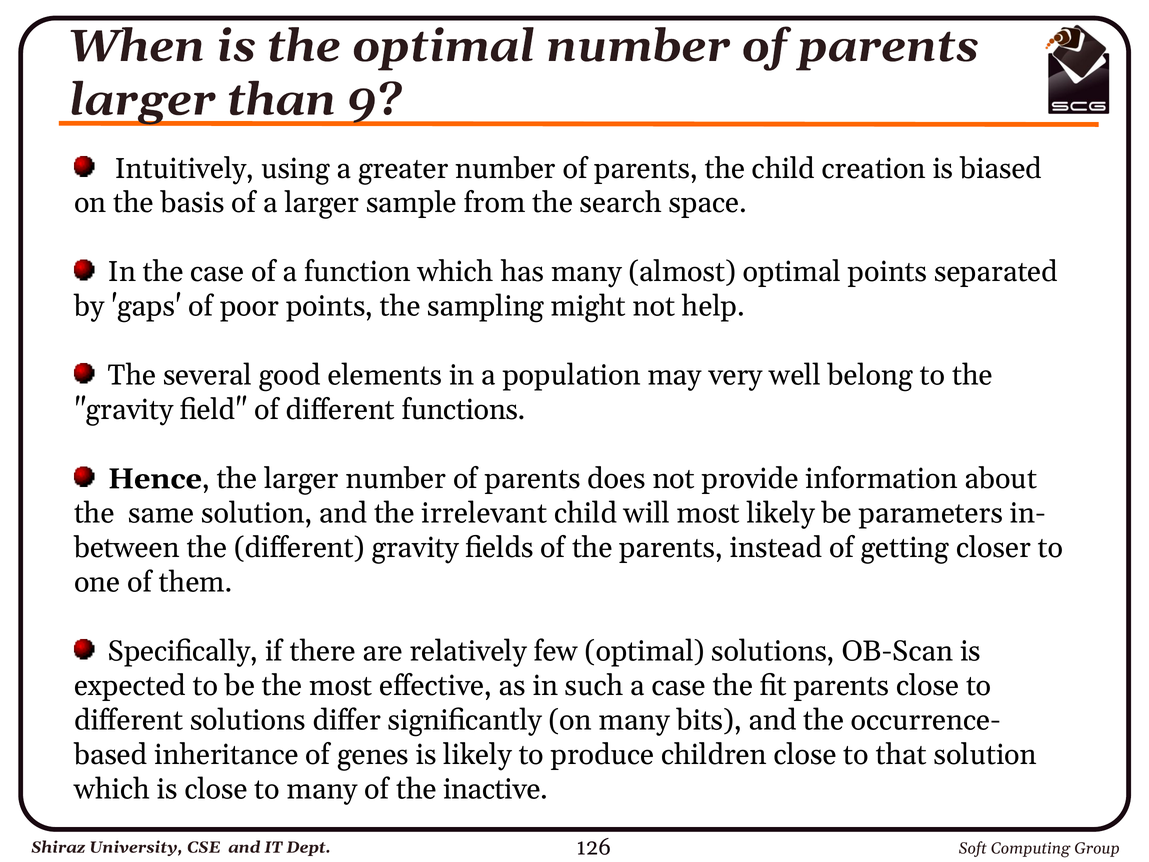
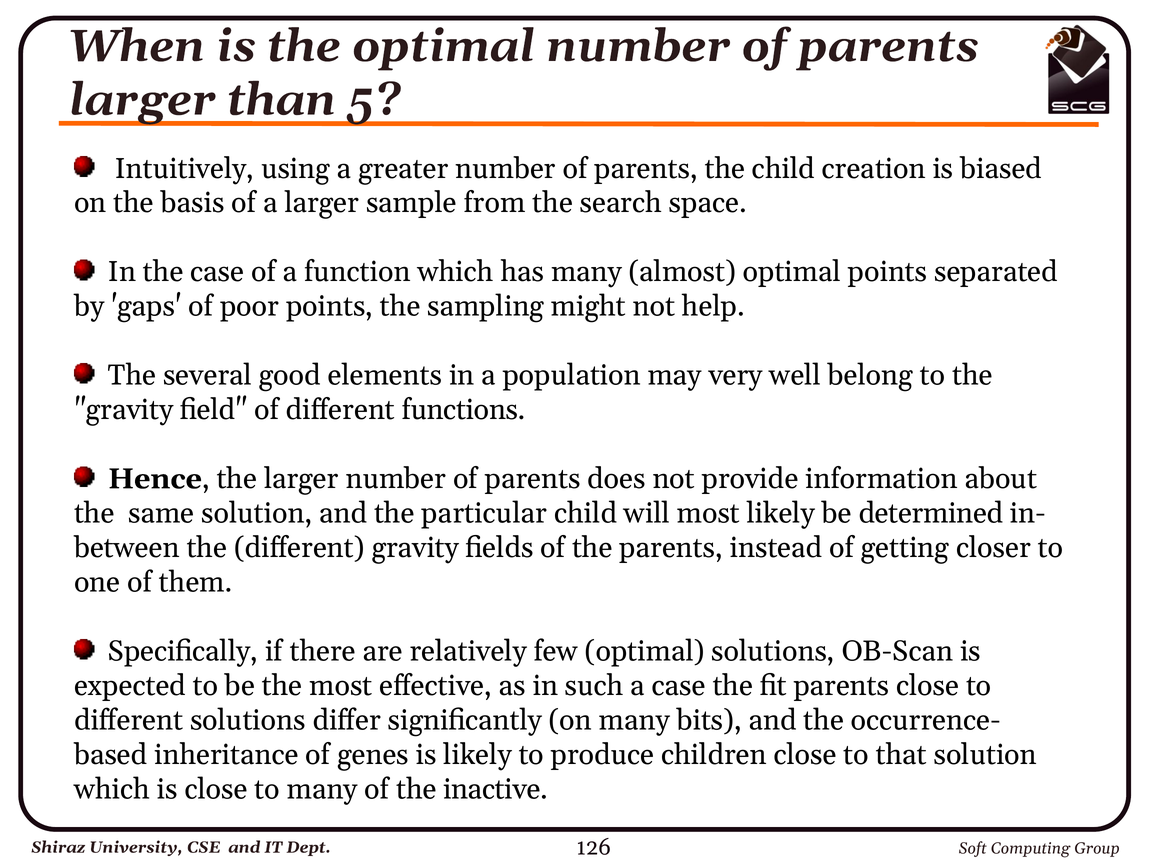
9: 9 -> 5
irrelevant: irrelevant -> particular
parameters: parameters -> determined
